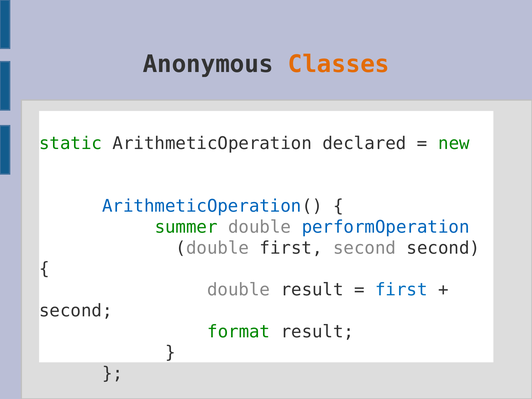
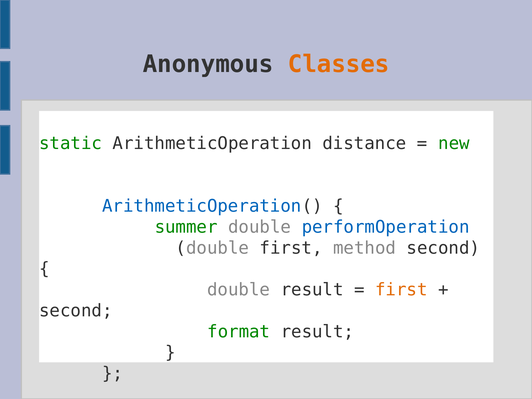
declared: declared -> distance
first second: second -> method
first at (401, 290) colour: blue -> orange
